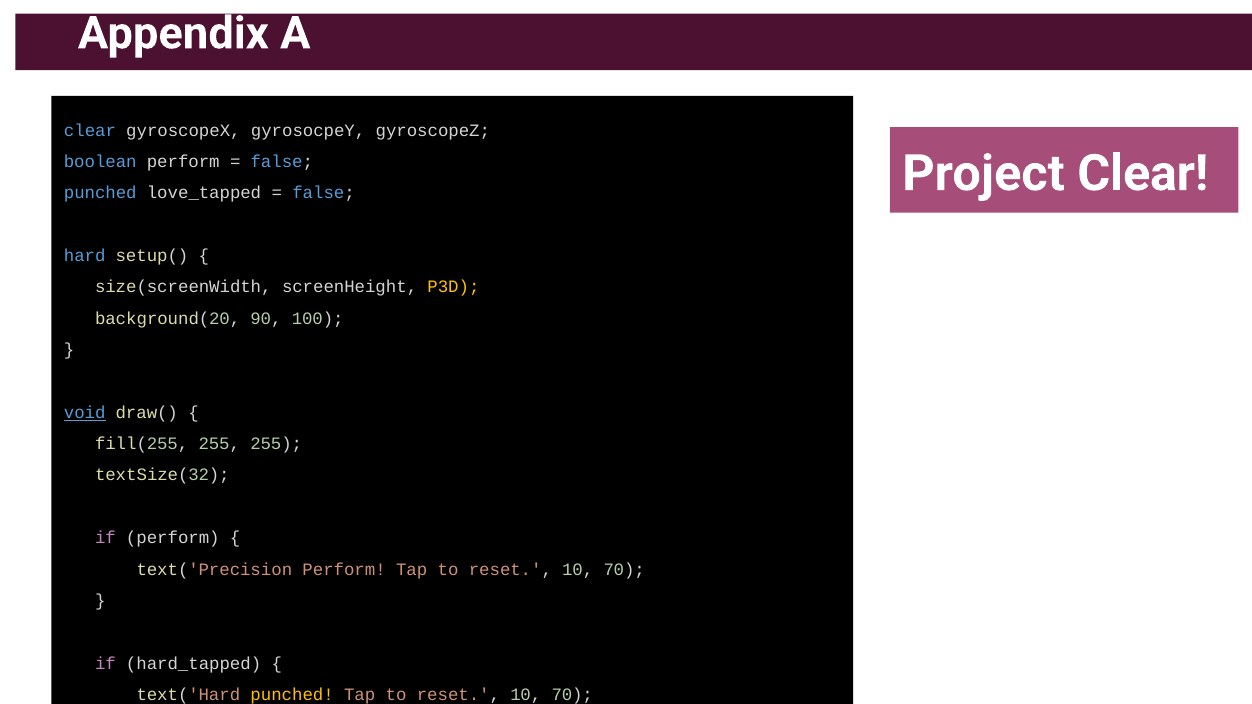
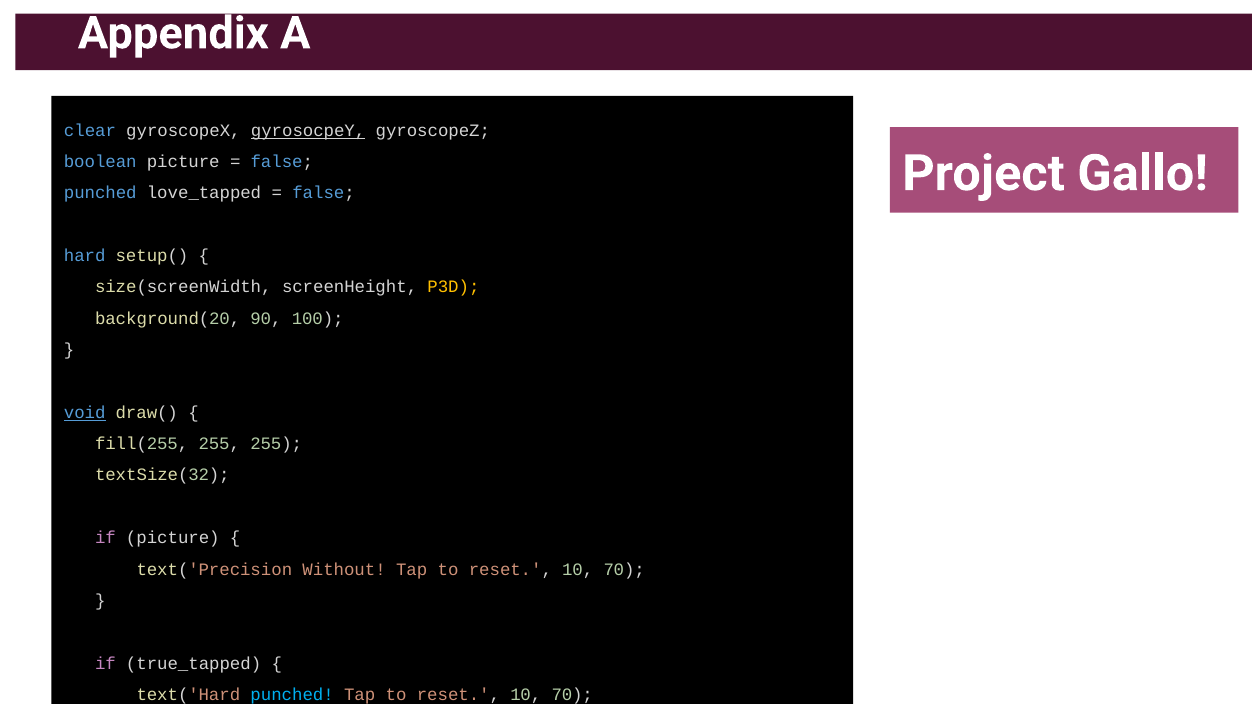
gyrosocpeY underline: none -> present
Project Clear: Clear -> Gallo
boolean perform: perform -> picture
if perform: perform -> picture
text('Precision Perform: Perform -> Without
hard_tapped: hard_tapped -> true_tapped
punched at (292, 695) colour: yellow -> light blue
